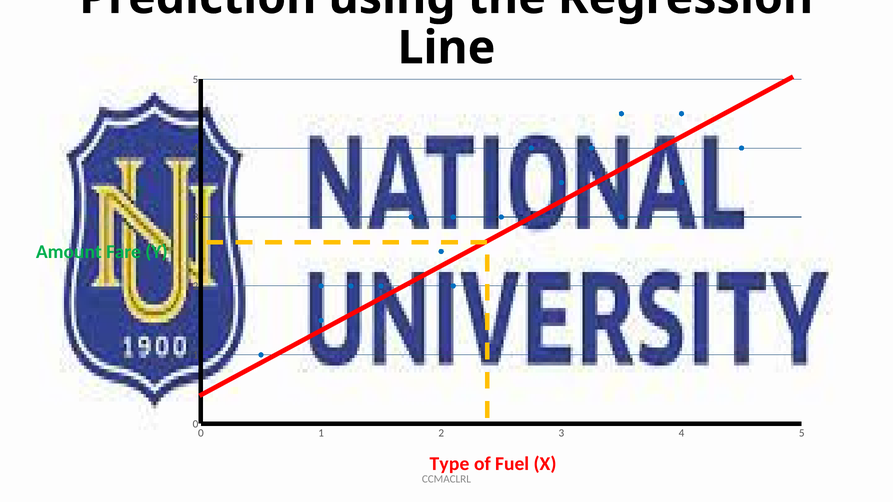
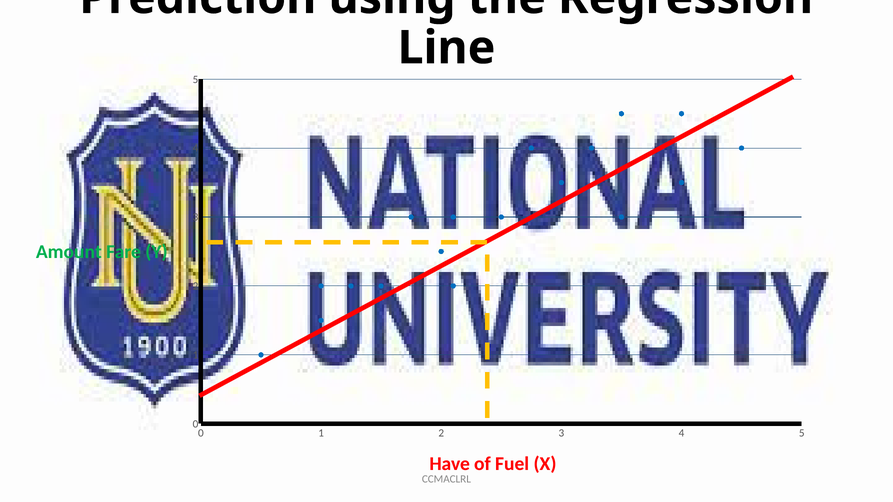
Type: Type -> Have
